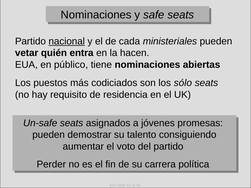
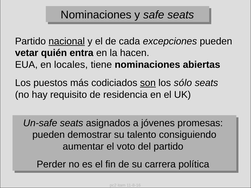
ministeriales: ministeriales -> excepciones
público: público -> locales
son underline: none -> present
